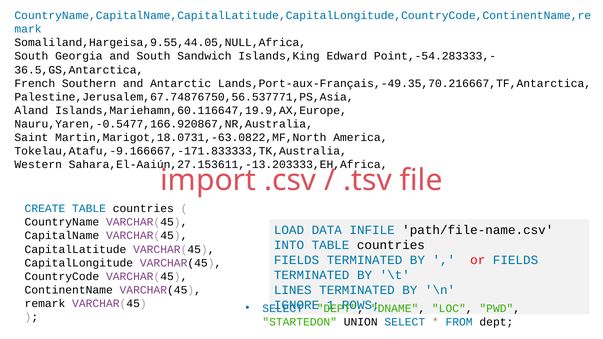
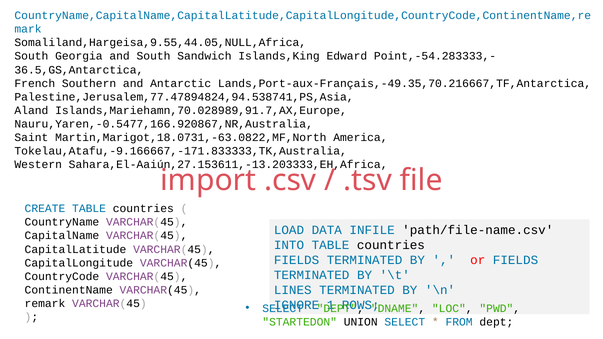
Palestine,Jerusalem,67.74876750,56.537771,PS,Asia: Palestine,Jerusalem,67.74876750,56.537771,PS,Asia -> Palestine,Jerusalem,77.47894824,94.538741,PS,Asia
Islands,Mariehamn,60.116647,19.9,AX,Europe: Islands,Mariehamn,60.116647,19.9,AX,Europe -> Islands,Mariehamn,70.028989,91.7,AX,Europe
